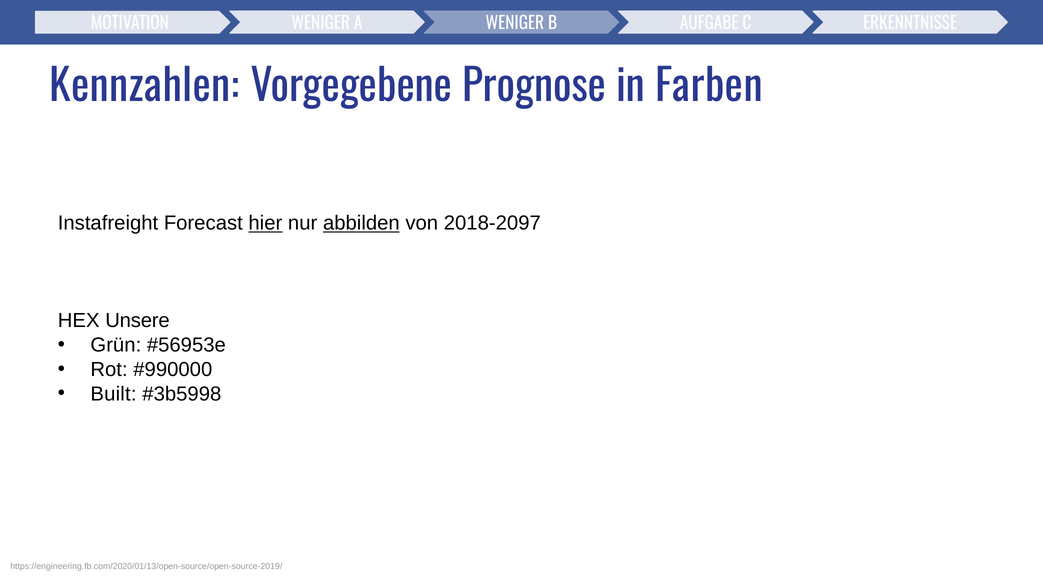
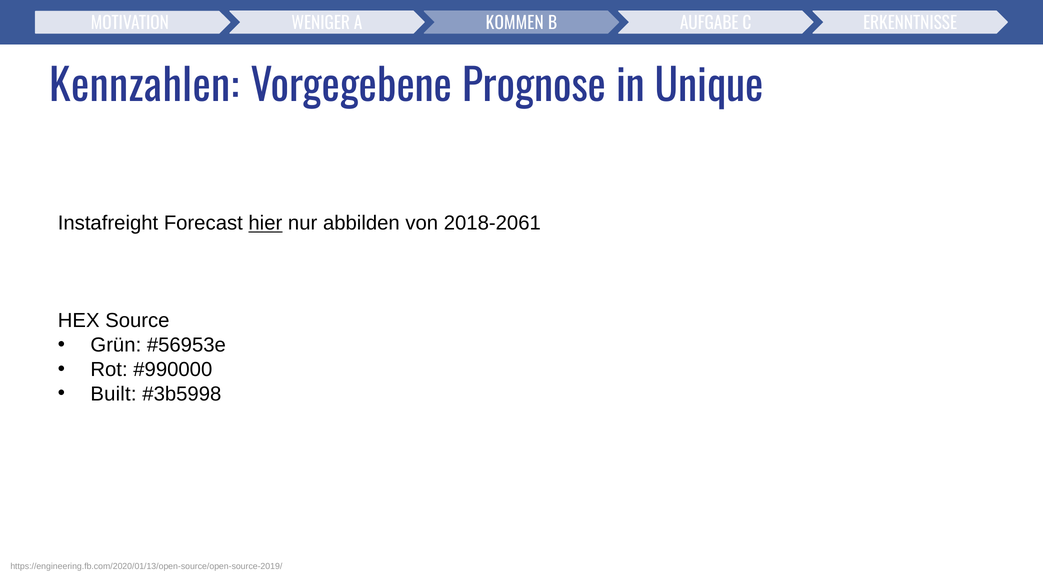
A WENIGER: WENIGER -> KOMMEN
Farben: Farben -> Unique
abbilden underline: present -> none
2018-2097: 2018-2097 -> 2018-2061
Unsere: Unsere -> Source
